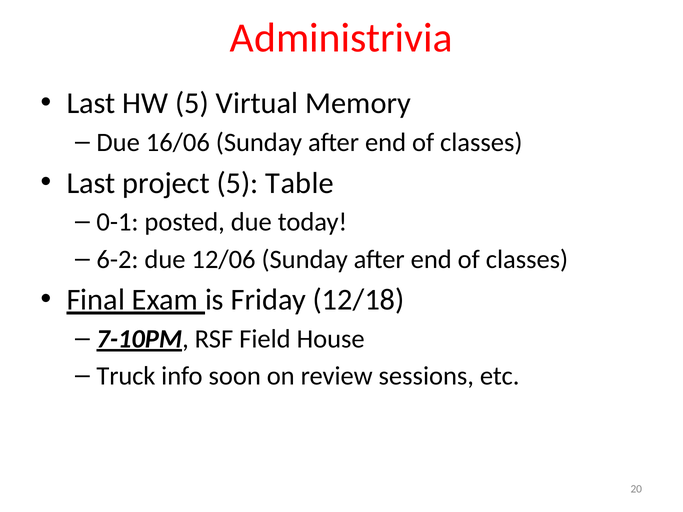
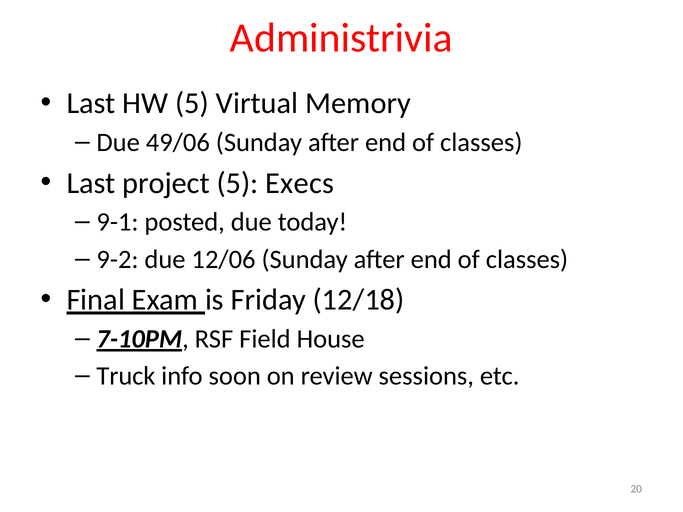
16/06: 16/06 -> 49/06
Table: Table -> Execs
0-1: 0-1 -> 9-1
6-2: 6-2 -> 9-2
